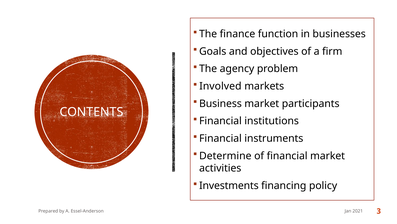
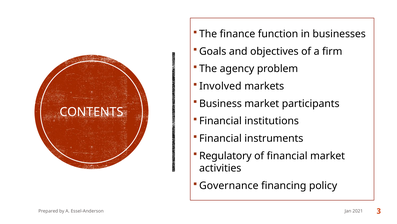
Determine: Determine -> Regulatory
Investments: Investments -> Governance
